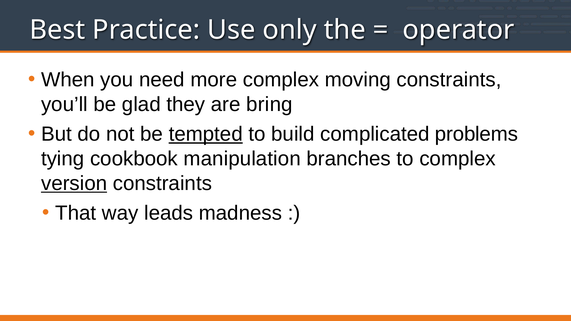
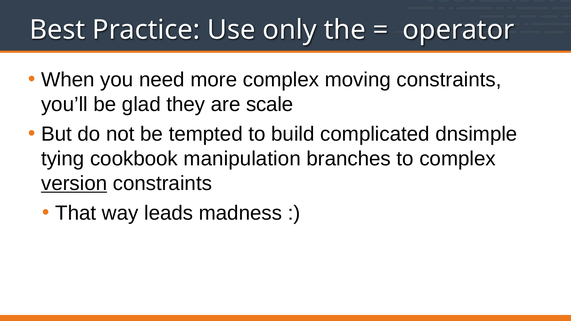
bring: bring -> scale
tempted underline: present -> none
problems: problems -> dnsimple
